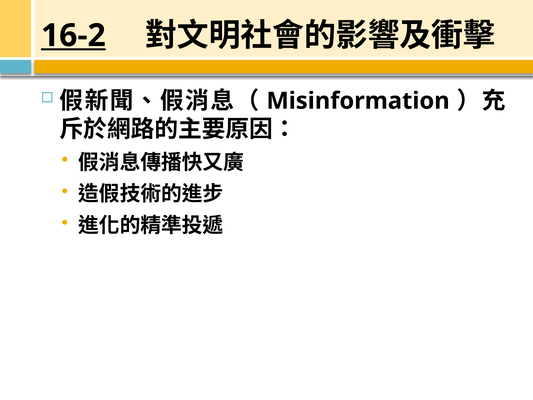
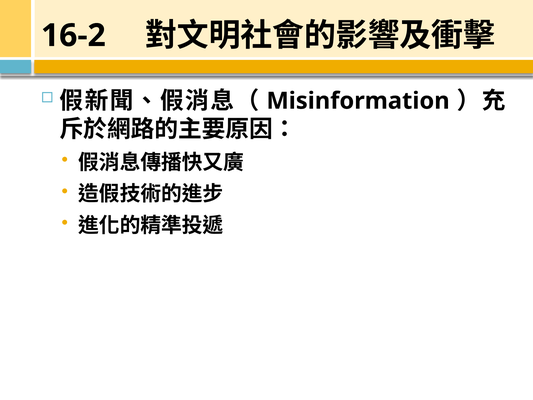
16-2 underline: present -> none
